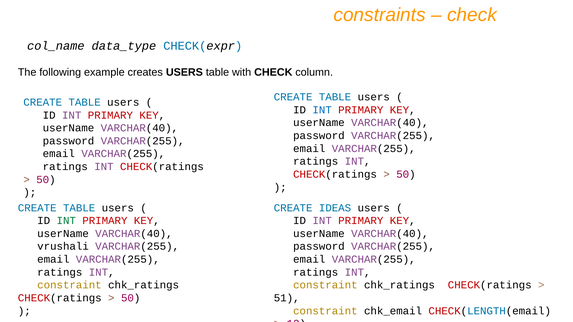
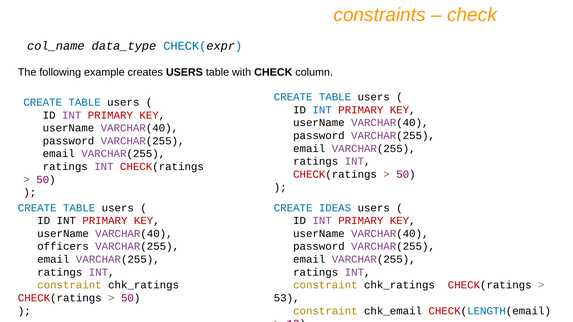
INT at (66, 221) colour: green -> black
vrushali: vrushali -> officers
51: 51 -> 53
